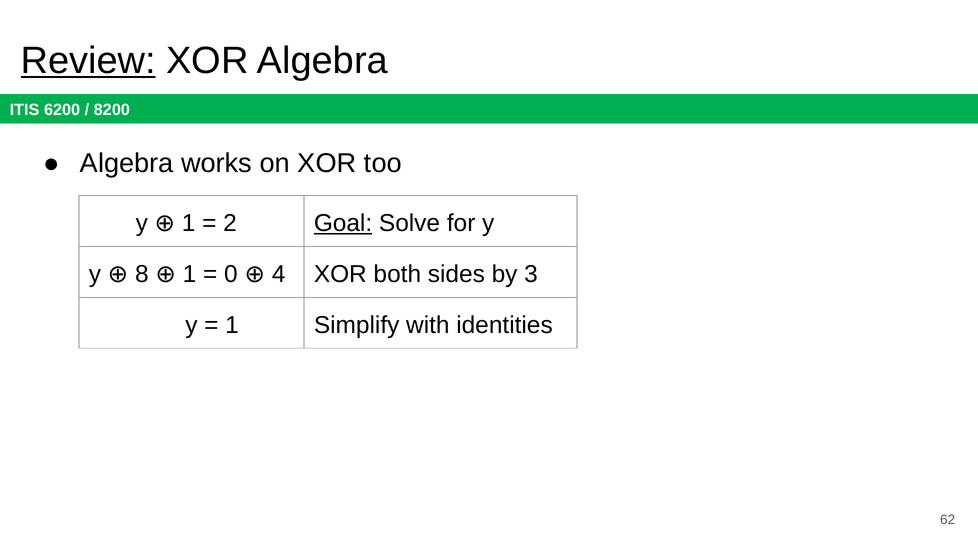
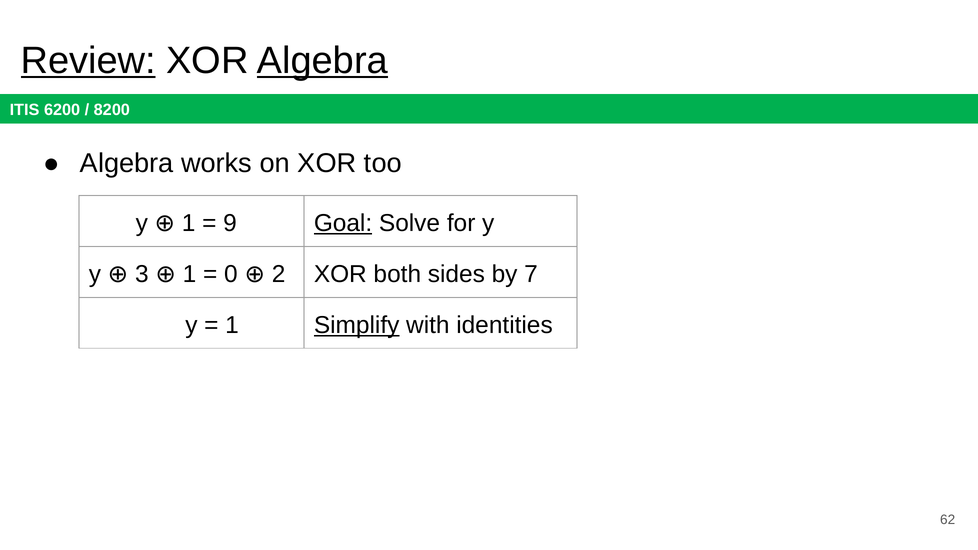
Algebra at (322, 61) underline: none -> present
2: 2 -> 9
8: 8 -> 3
4: 4 -> 2
3: 3 -> 7
Simplify underline: none -> present
